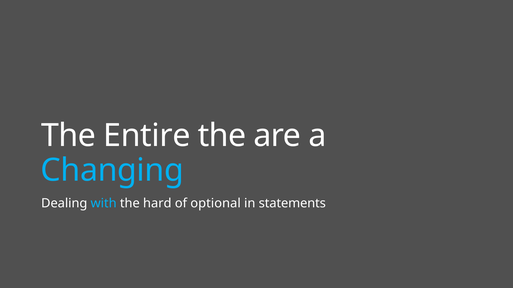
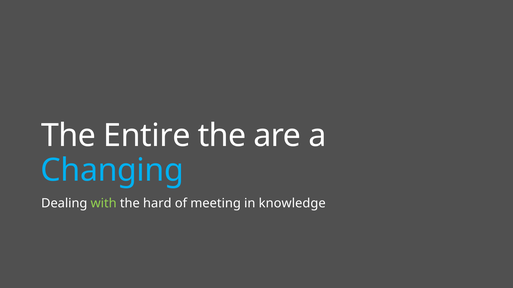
with colour: light blue -> light green
optional: optional -> meeting
statements: statements -> knowledge
